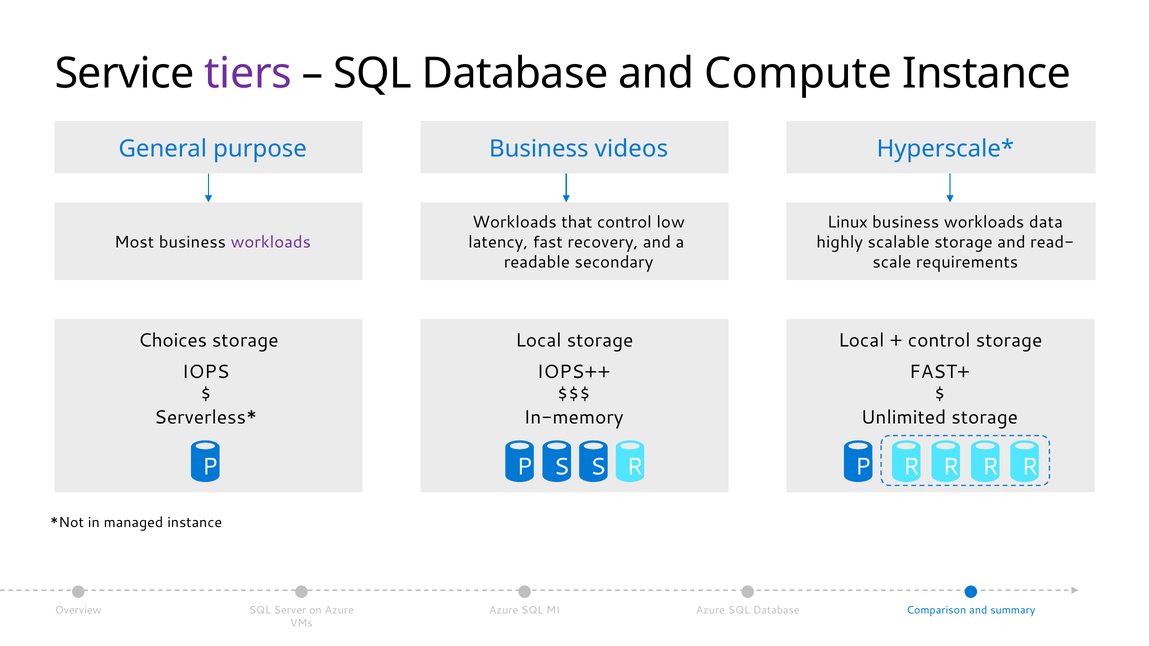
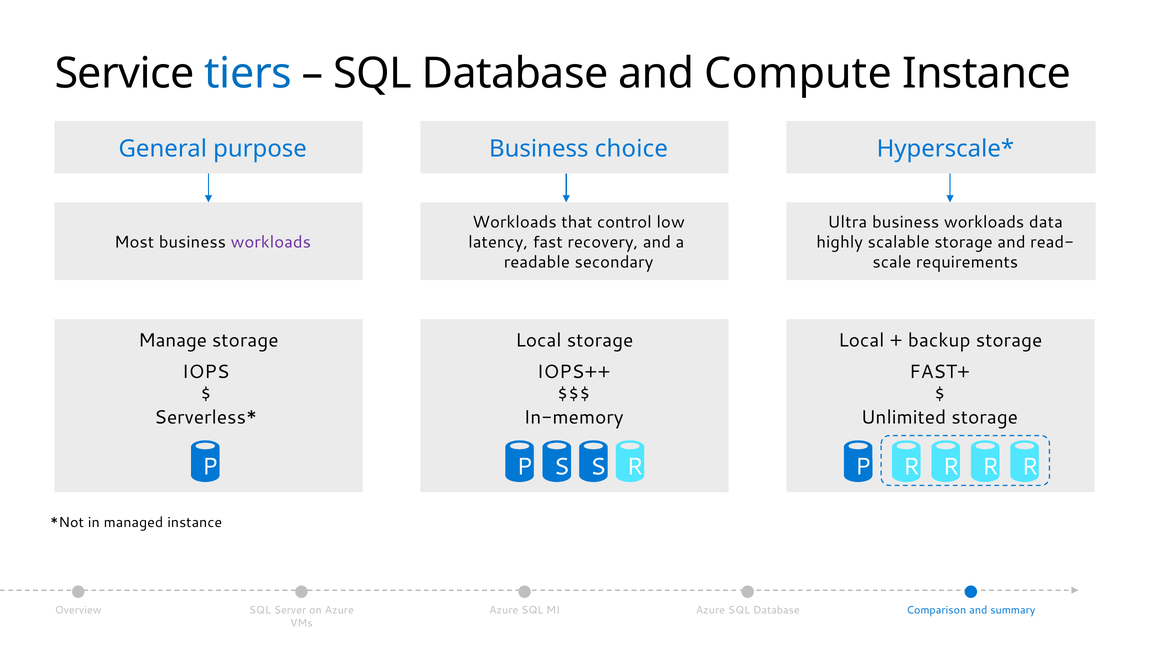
tiers colour: purple -> blue
videos: videos -> choice
Linux: Linux -> Ultra
Choices: Choices -> Manage
control at (939, 341): control -> backup
